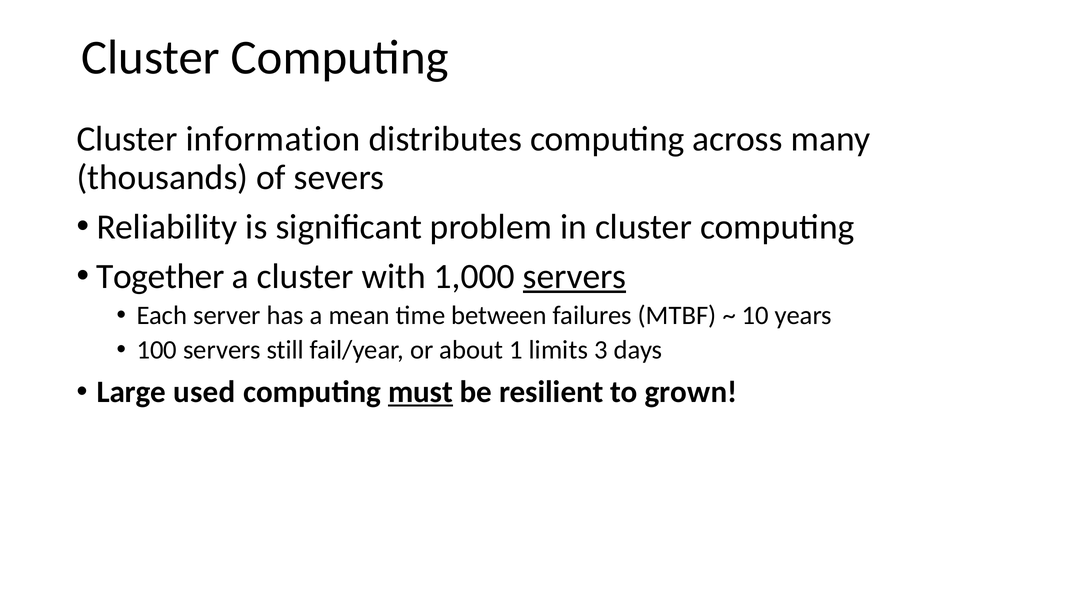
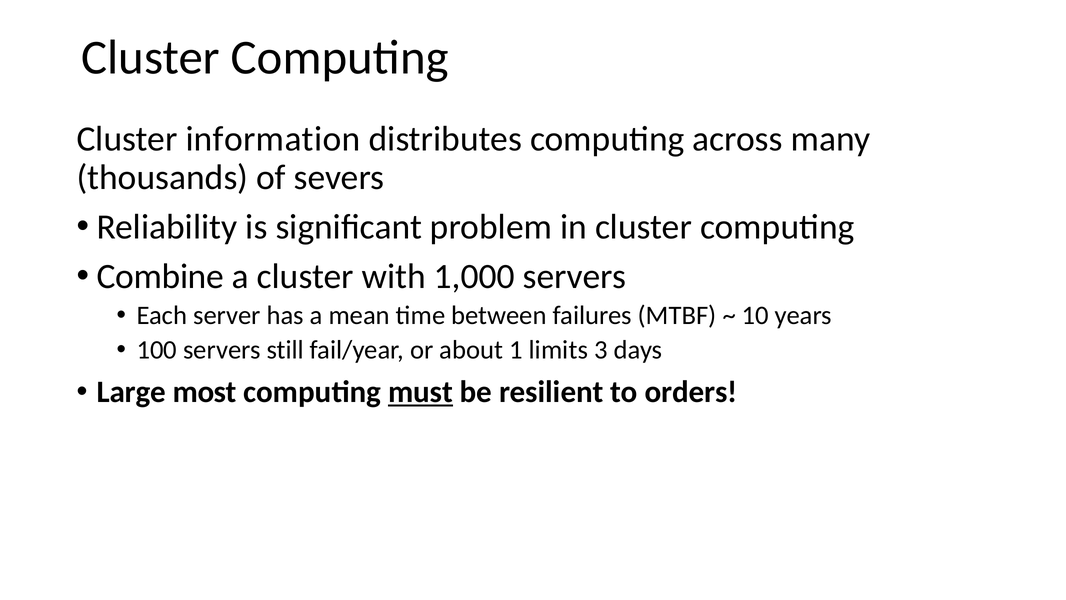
Together: Together -> Combine
servers at (575, 276) underline: present -> none
used: used -> most
grown: grown -> orders
